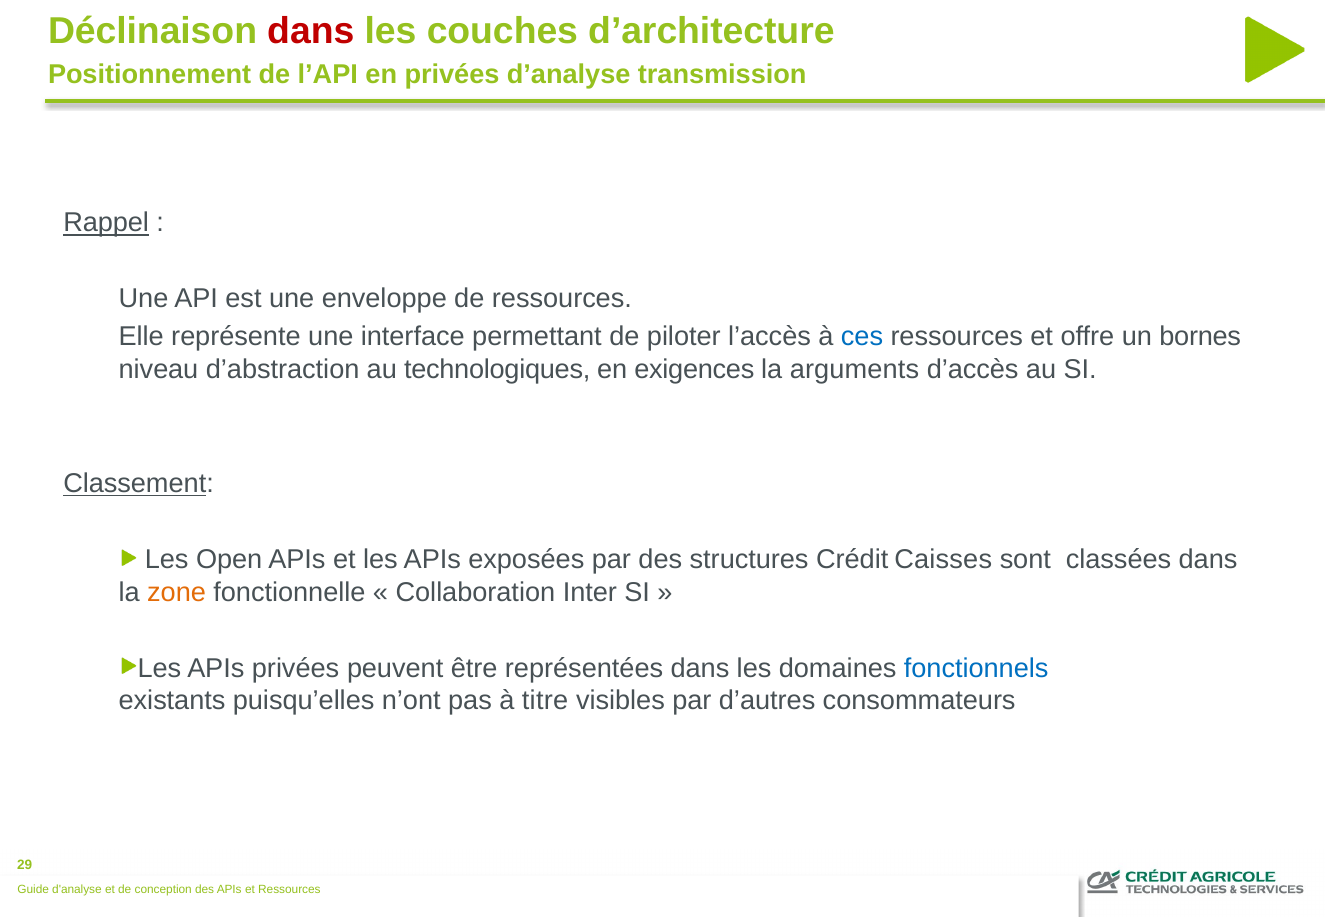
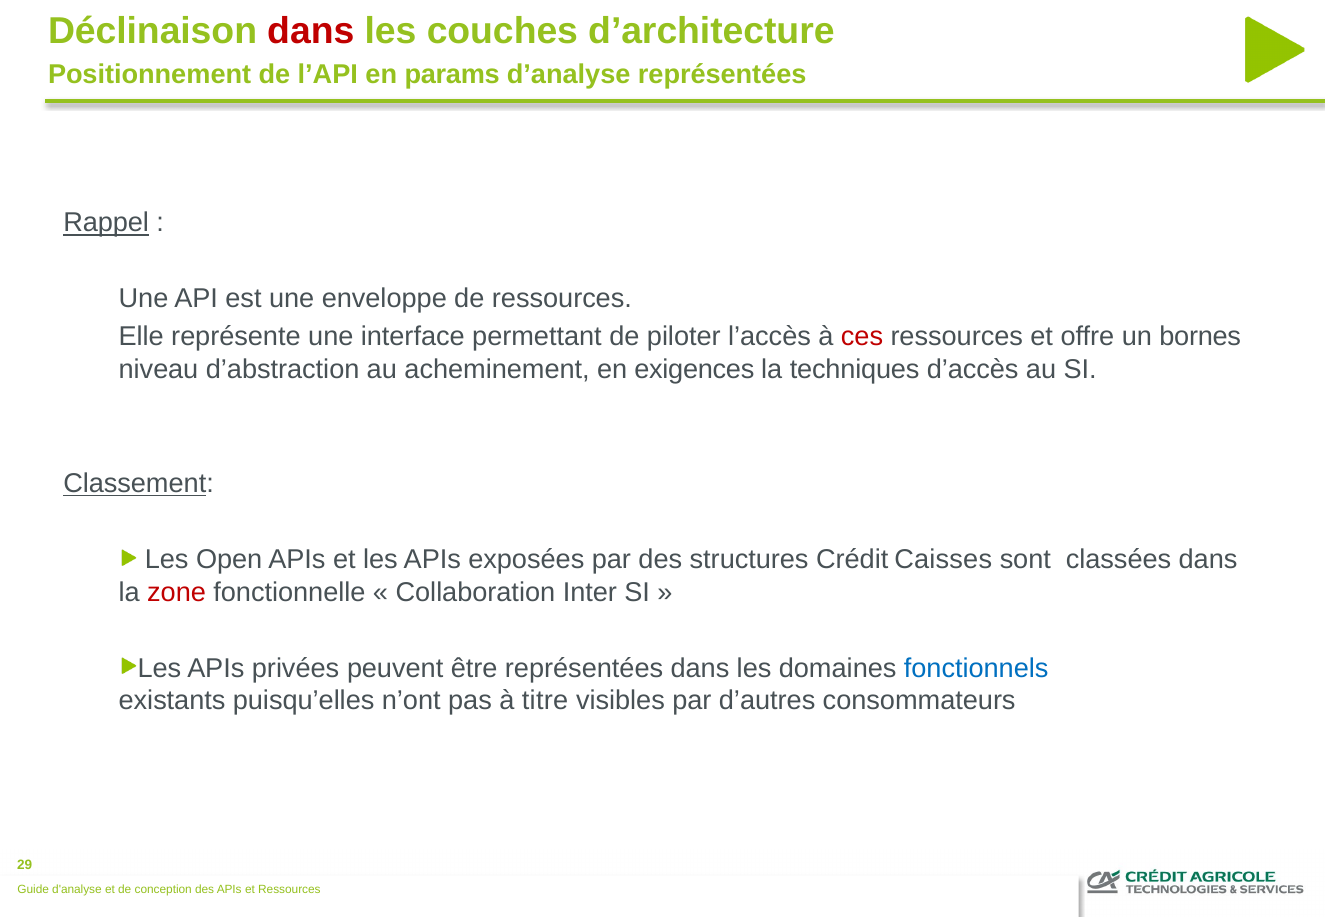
en privées: privées -> params
d’analyse transmission: transmission -> représentées
ces colour: blue -> red
technologiques: technologiques -> acheminement
arguments: arguments -> techniques
zone colour: orange -> red
